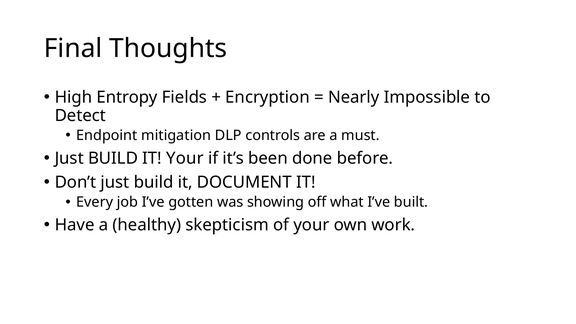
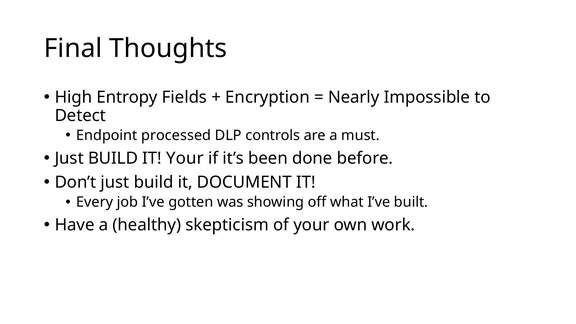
mitigation: mitigation -> processed
